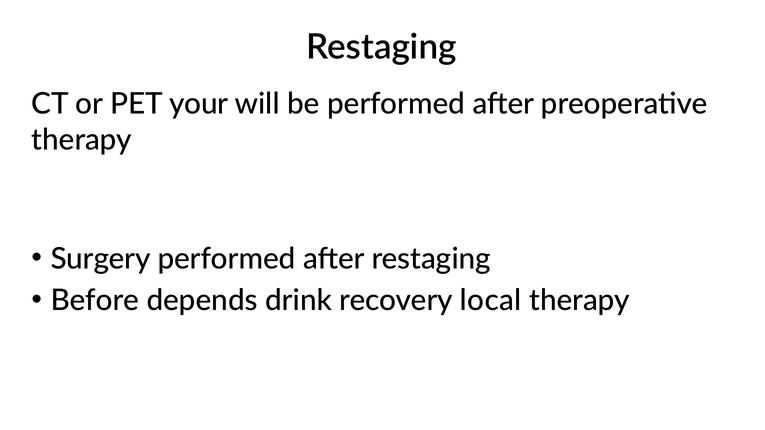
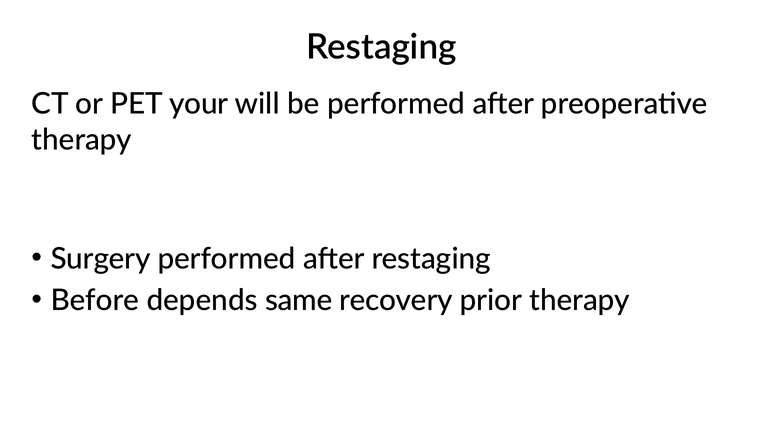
drink: drink -> same
local: local -> prior
